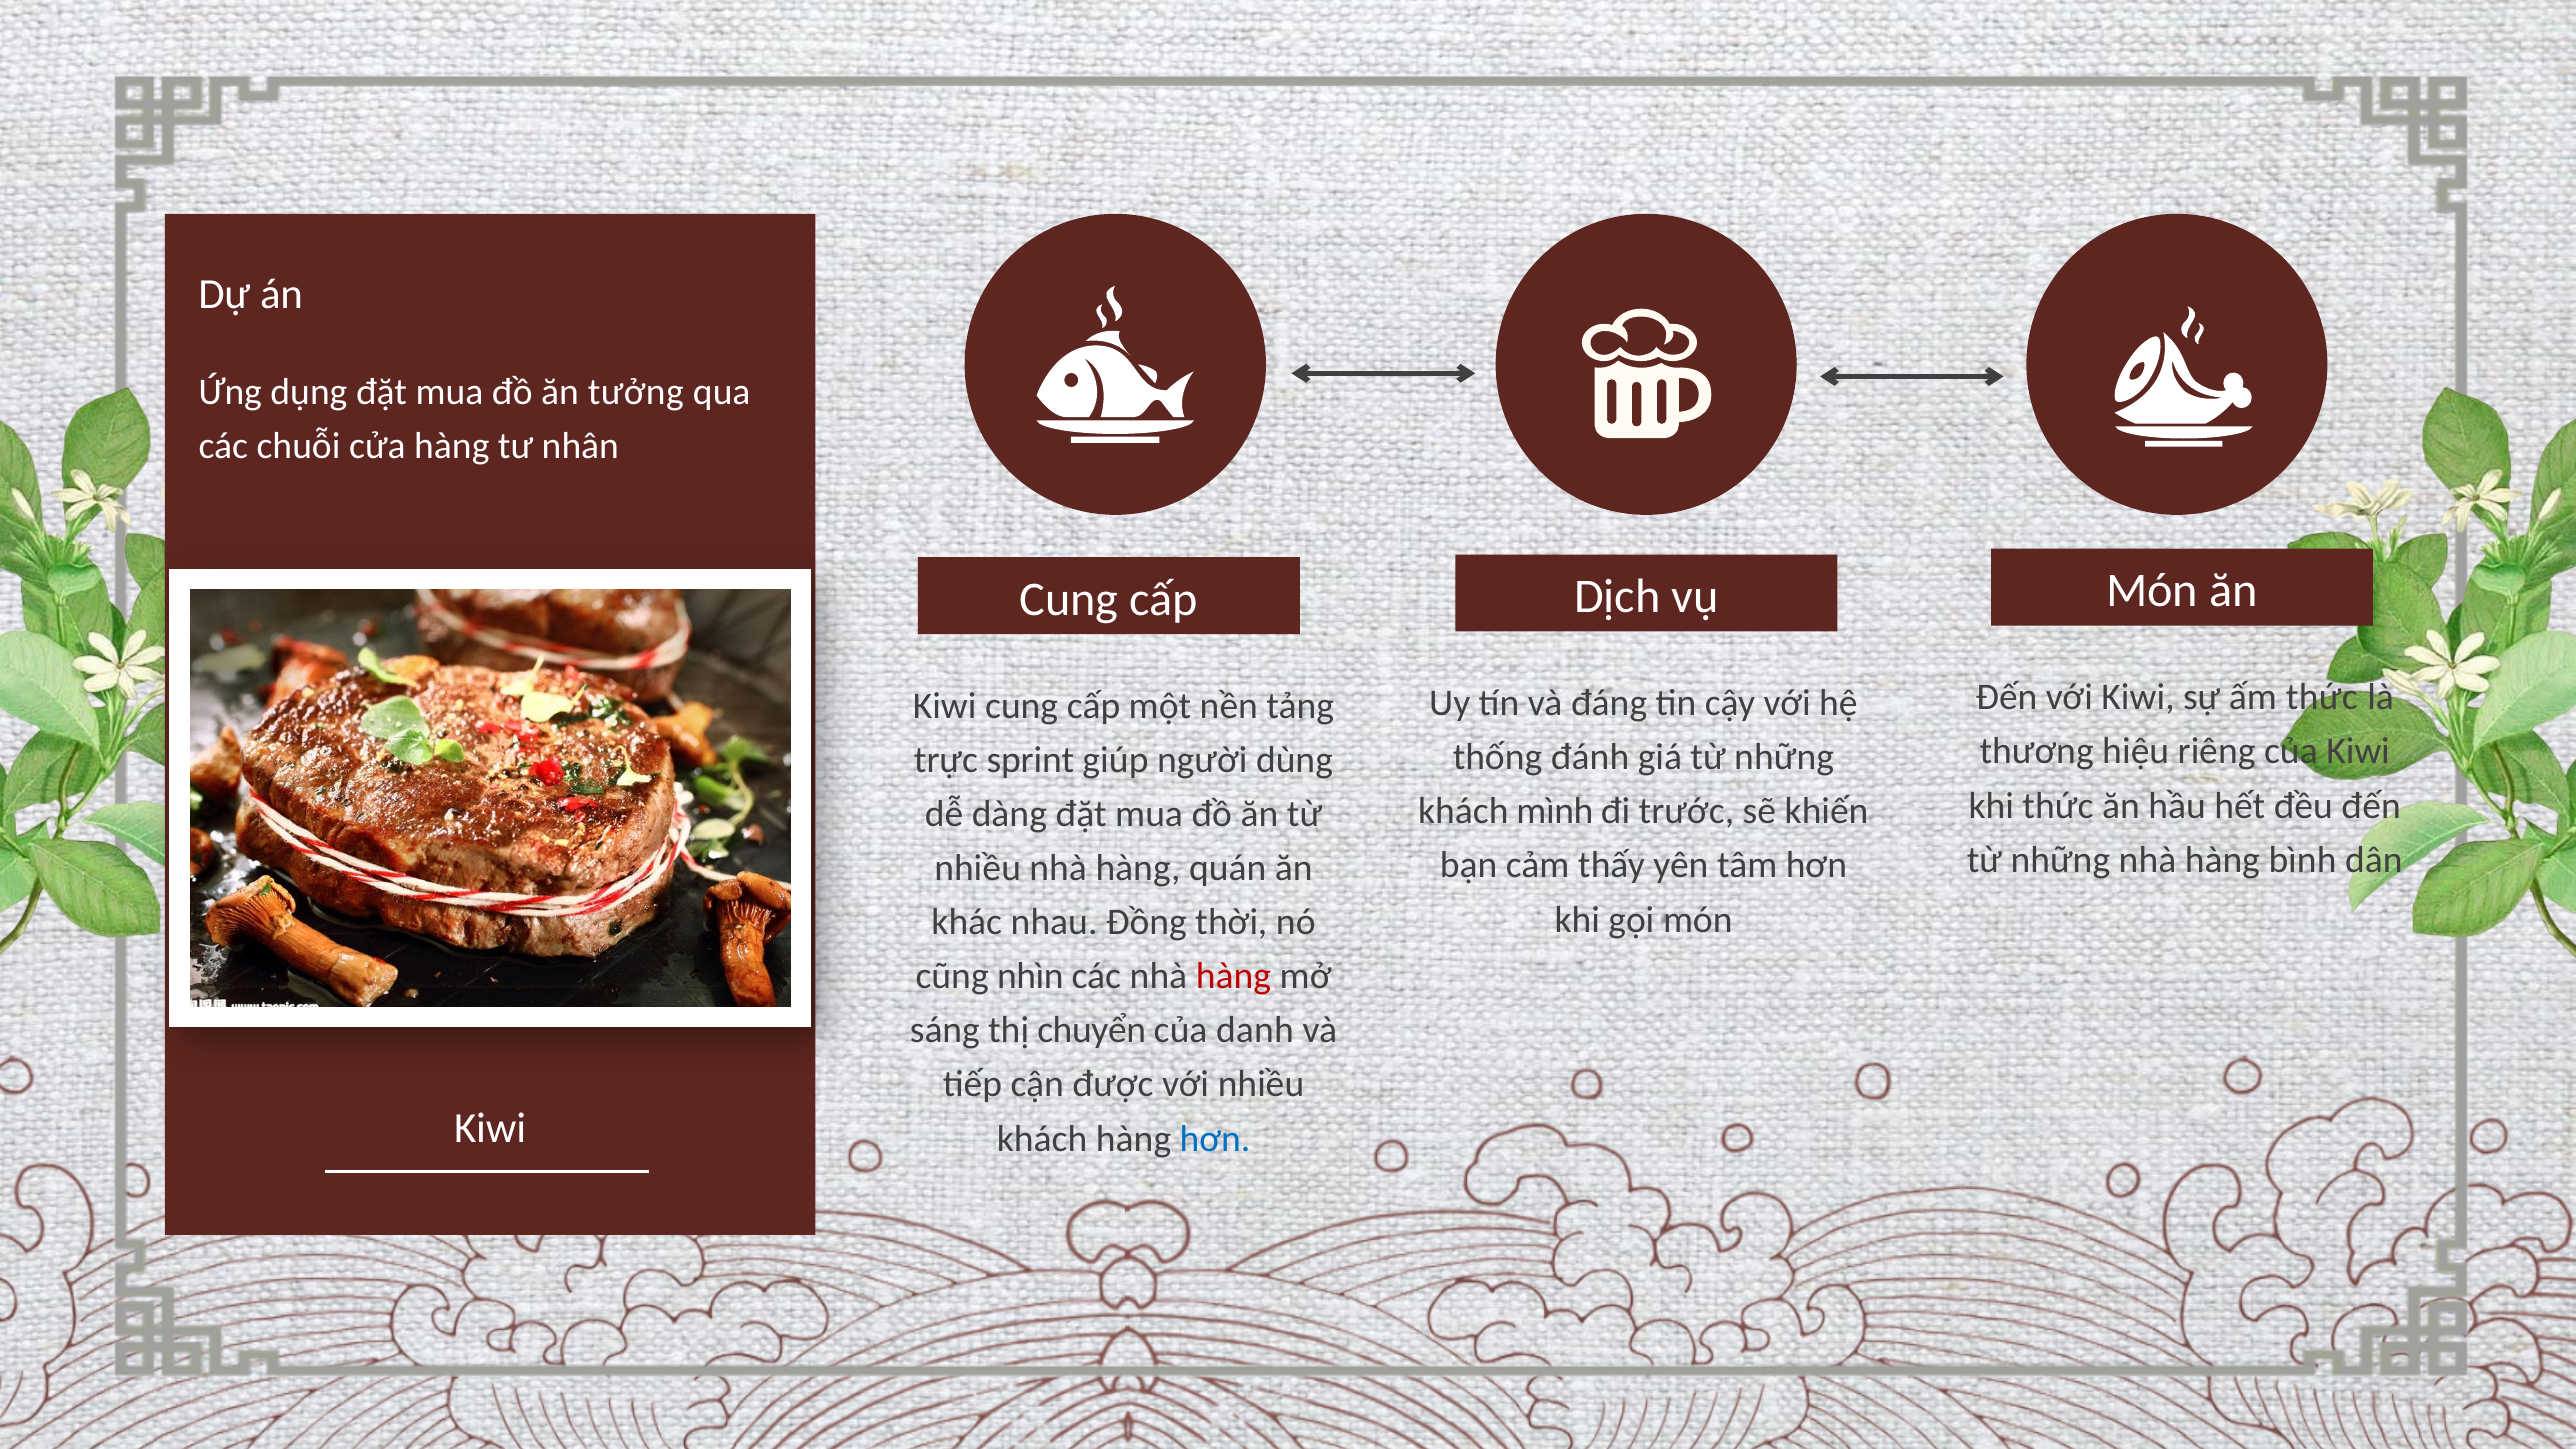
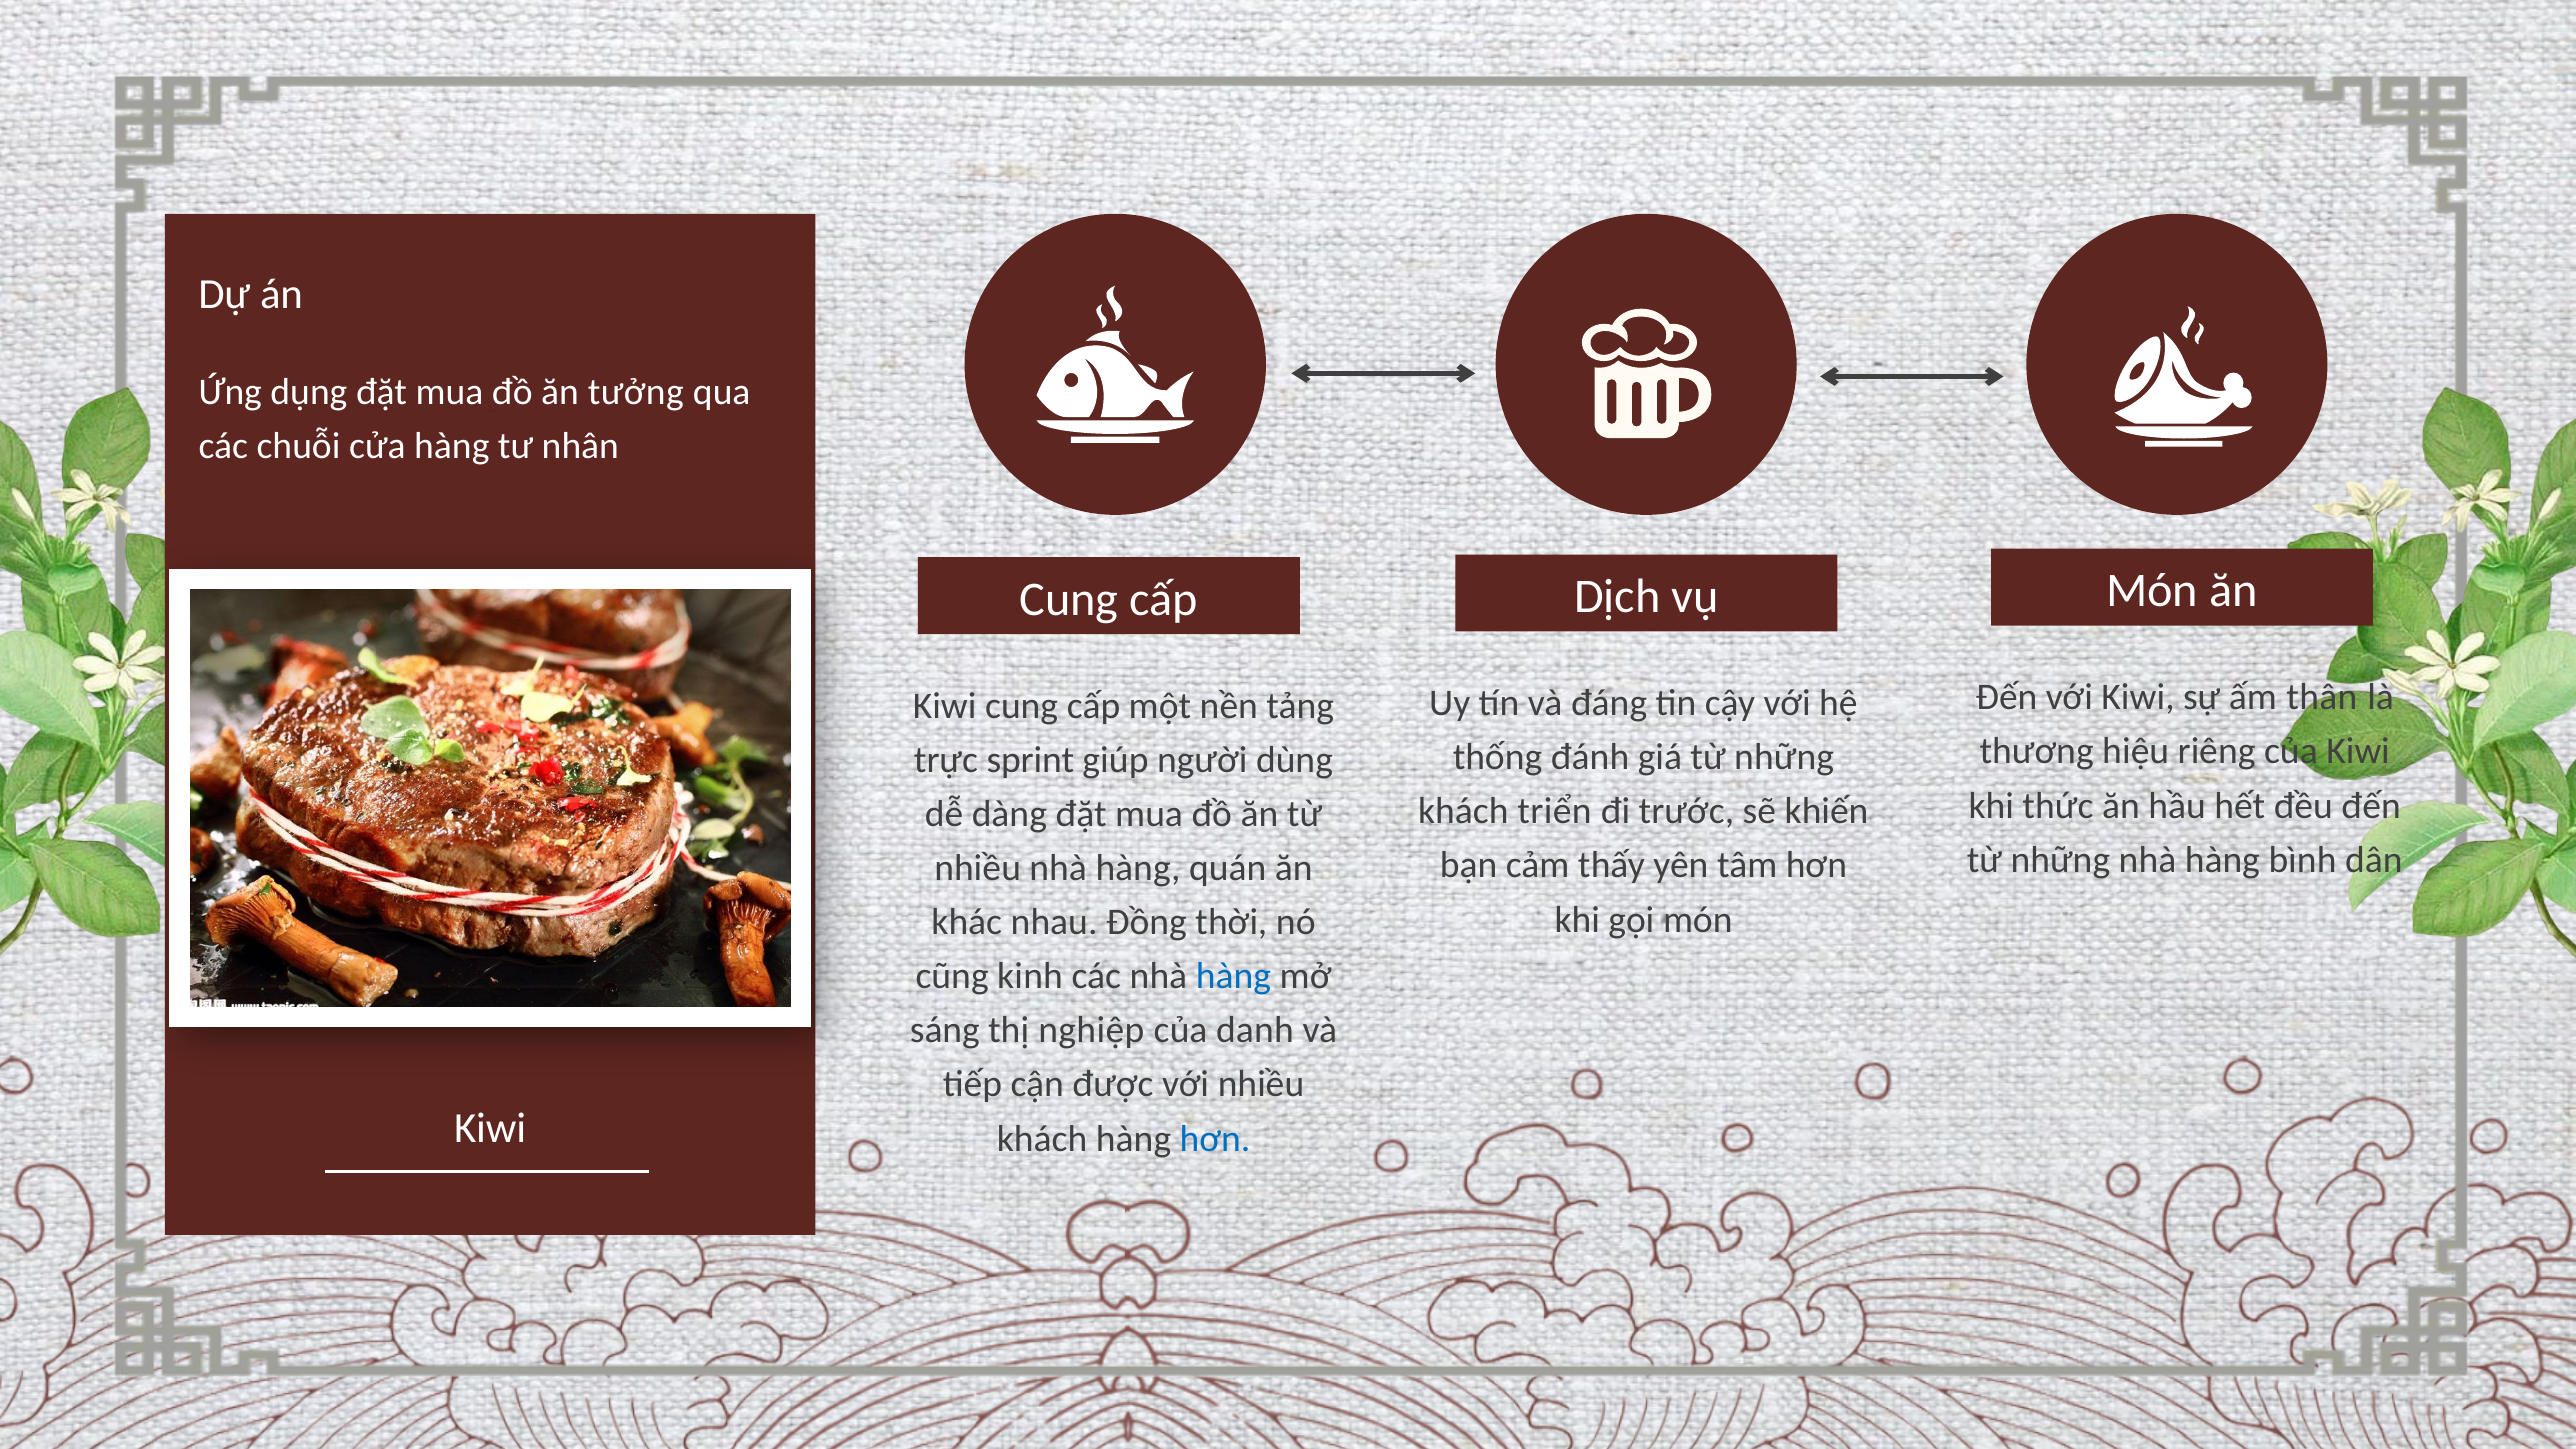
ấm thức: thức -> thân
mình: mình -> triển
nhìn: nhìn -> kinh
hàng at (1233, 976) colour: red -> blue
chuyển: chuyển -> nghiệp
